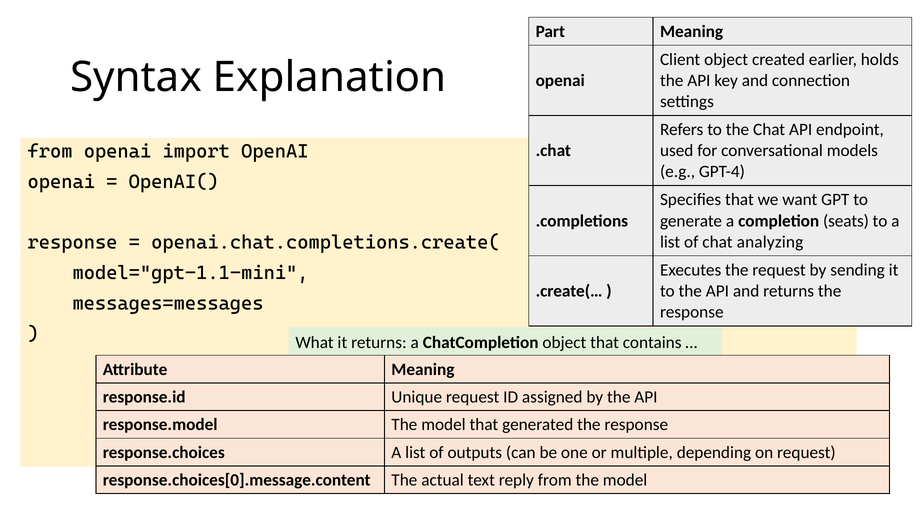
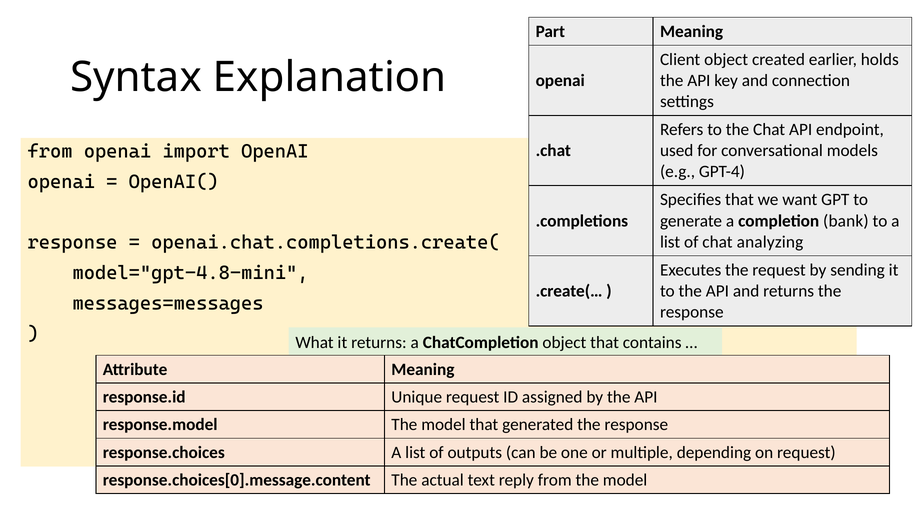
seats: seats -> bank
model="gpt-1.1-mini: model="gpt-1.1-mini -> model="gpt-4.8-mini
